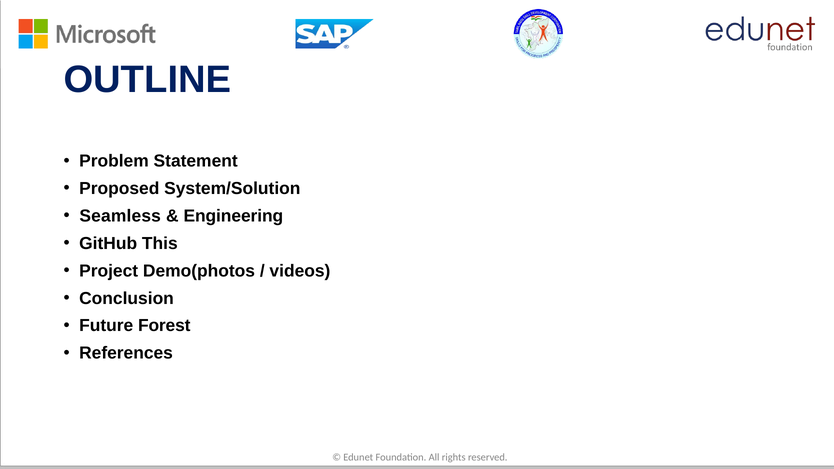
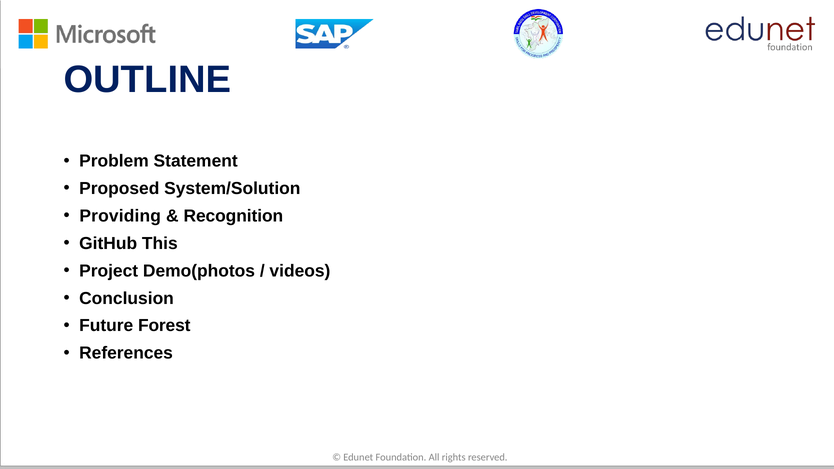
Seamless: Seamless -> Providing
Engineering: Engineering -> Recognition
